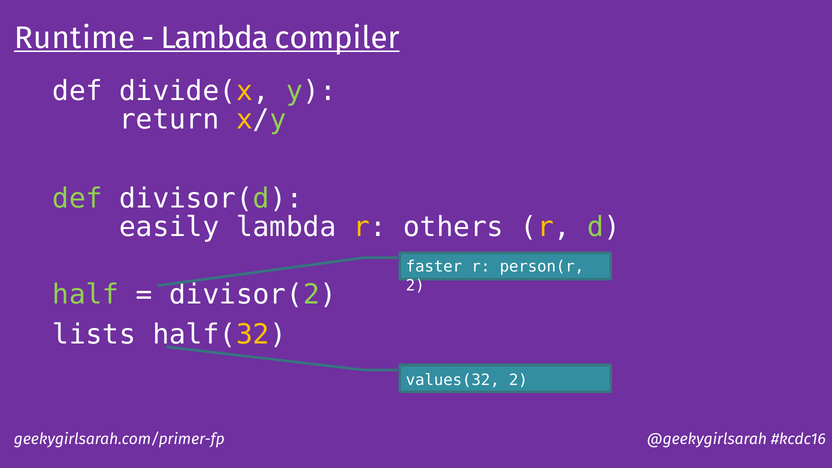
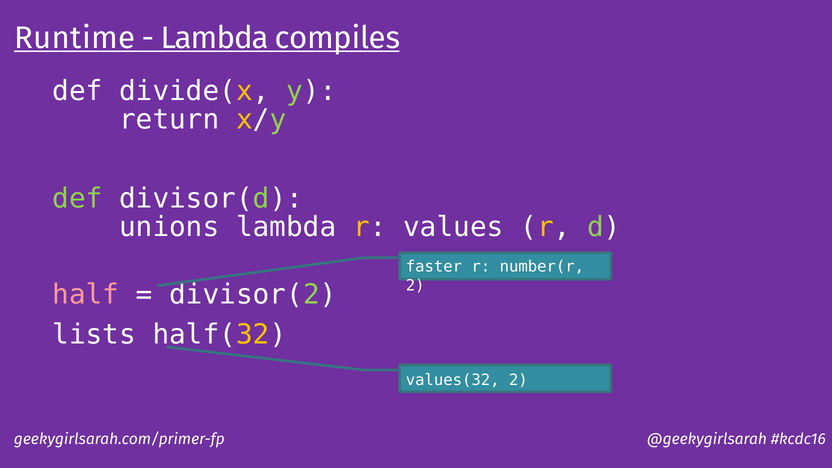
compiler: compiler -> compiles
easily: easily -> unions
others: others -> values
person(r: person(r -> number(r
half colour: light green -> pink
